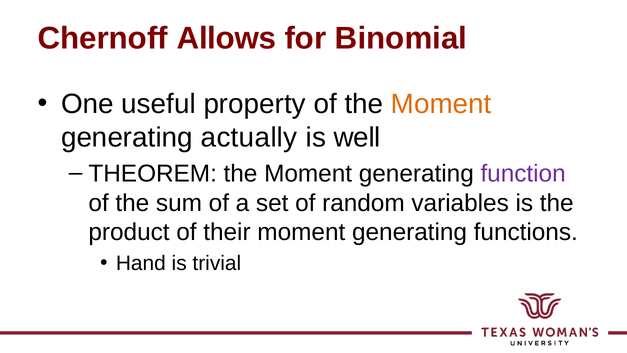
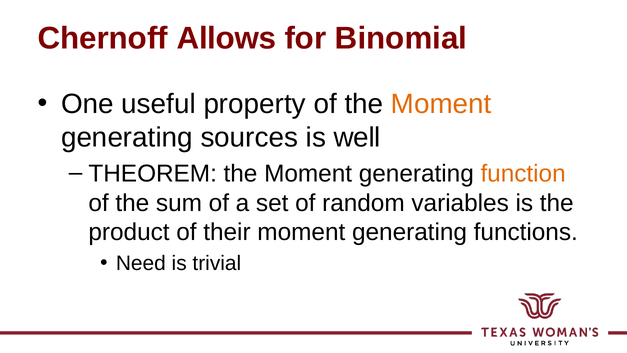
actually: actually -> sources
function colour: purple -> orange
Hand: Hand -> Need
